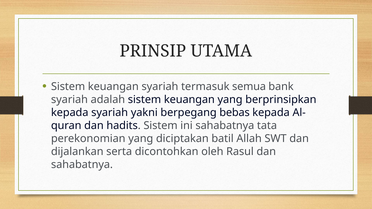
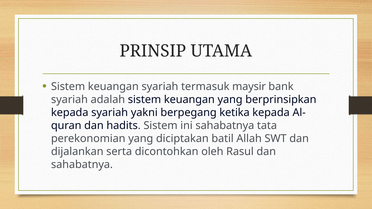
semua: semua -> maysir
bebas: bebas -> ketika
